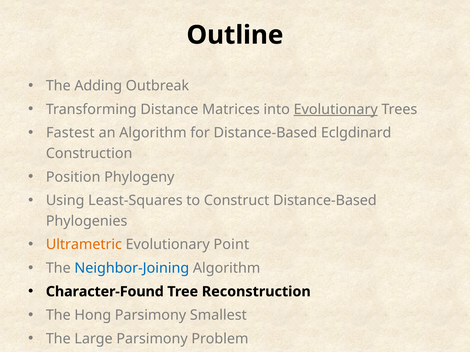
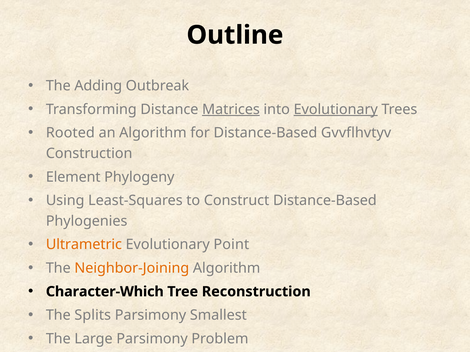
Matrices underline: none -> present
Fastest: Fastest -> Rooted
Eclgdinard: Eclgdinard -> Gvvflhvtyv
Position: Position -> Element
Neighbor-Joining colour: blue -> orange
Character-Found: Character-Found -> Character-Which
Hong: Hong -> Splits
